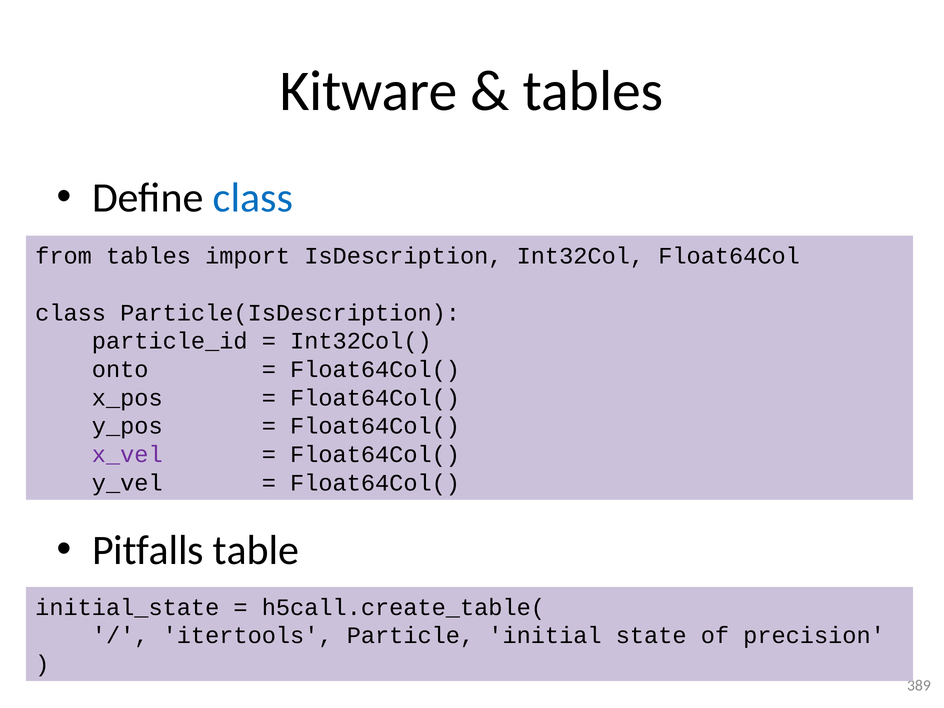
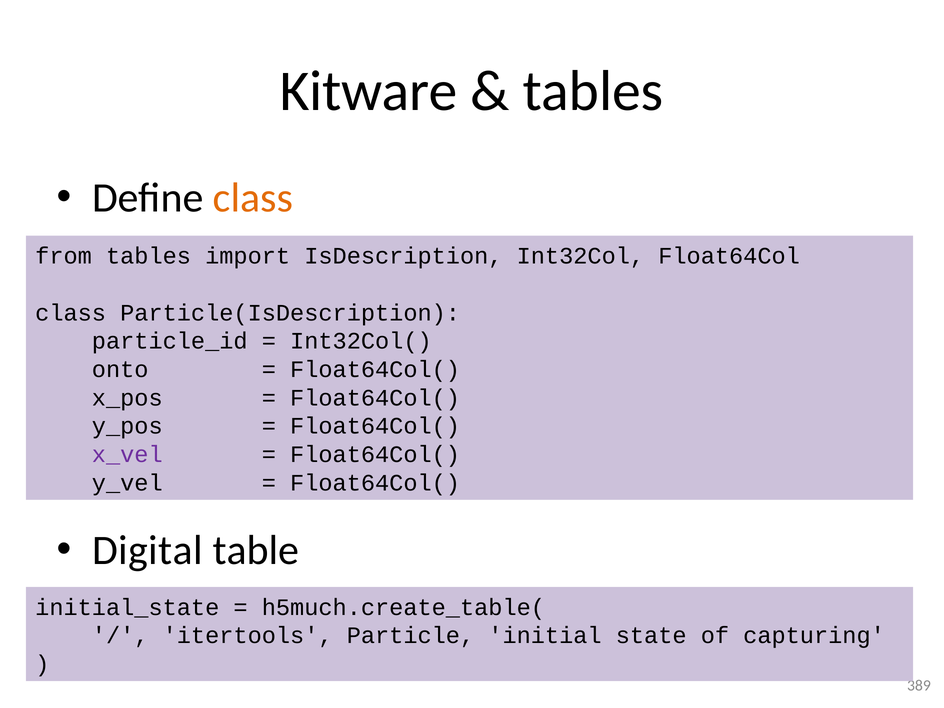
class at (253, 198) colour: blue -> orange
Pitfalls: Pitfalls -> Digital
h5call.create_table(: h5call.create_table( -> h5much.create_table(
precision: precision -> capturing
